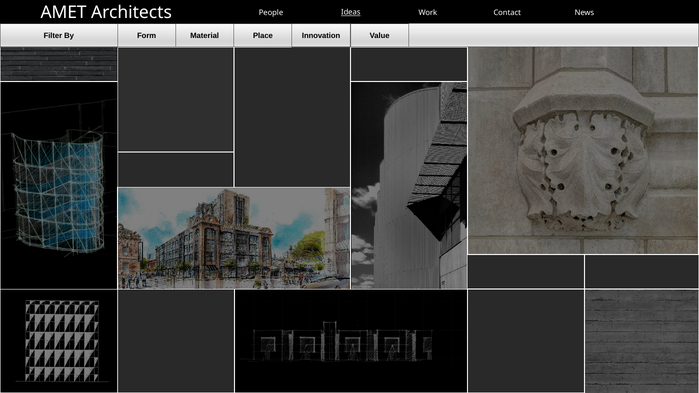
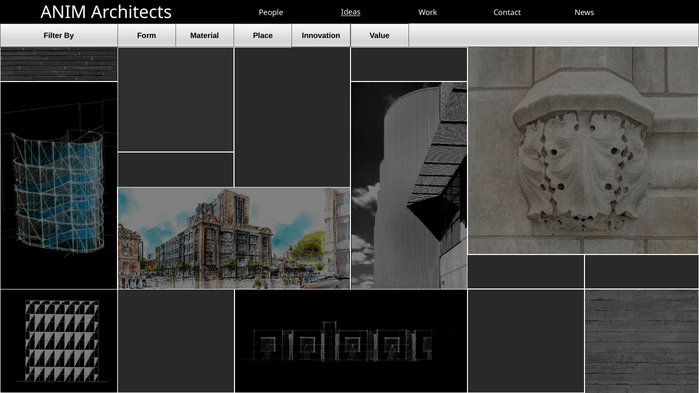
AMET: AMET -> ANIM
